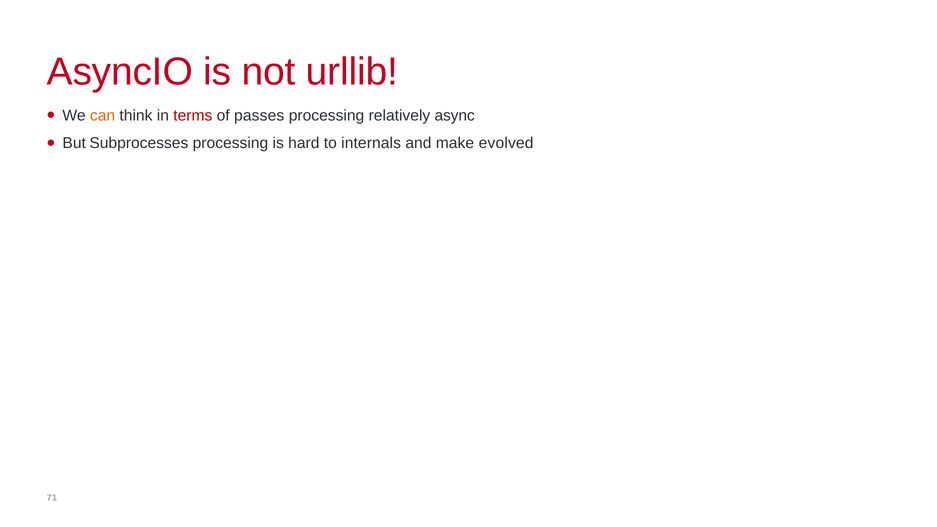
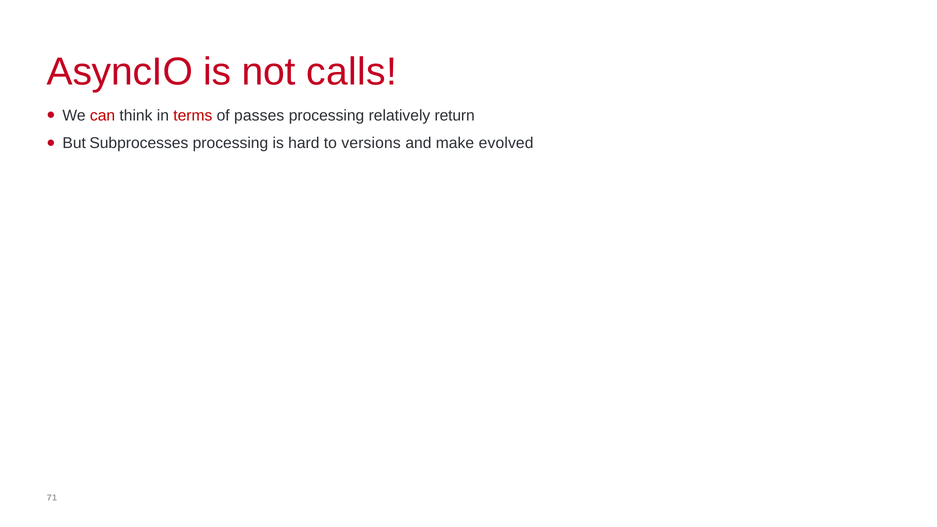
urllib: urllib -> calls
can colour: orange -> red
async: async -> return
internals: internals -> versions
